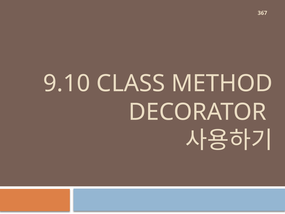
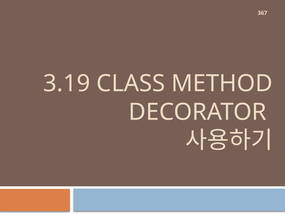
9.10: 9.10 -> 3.19
